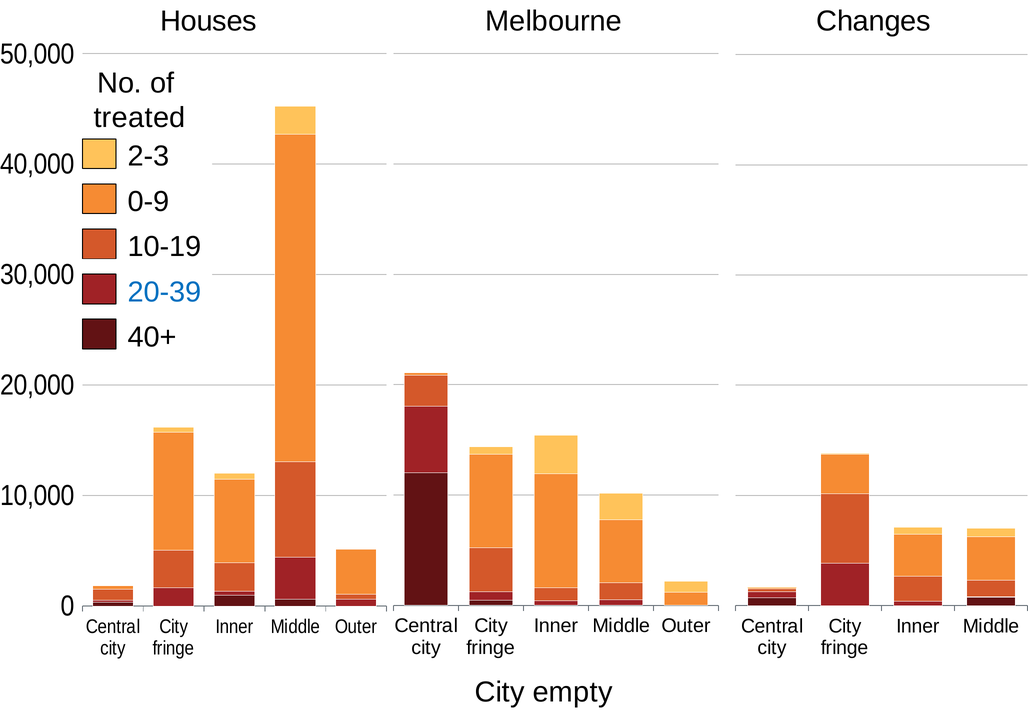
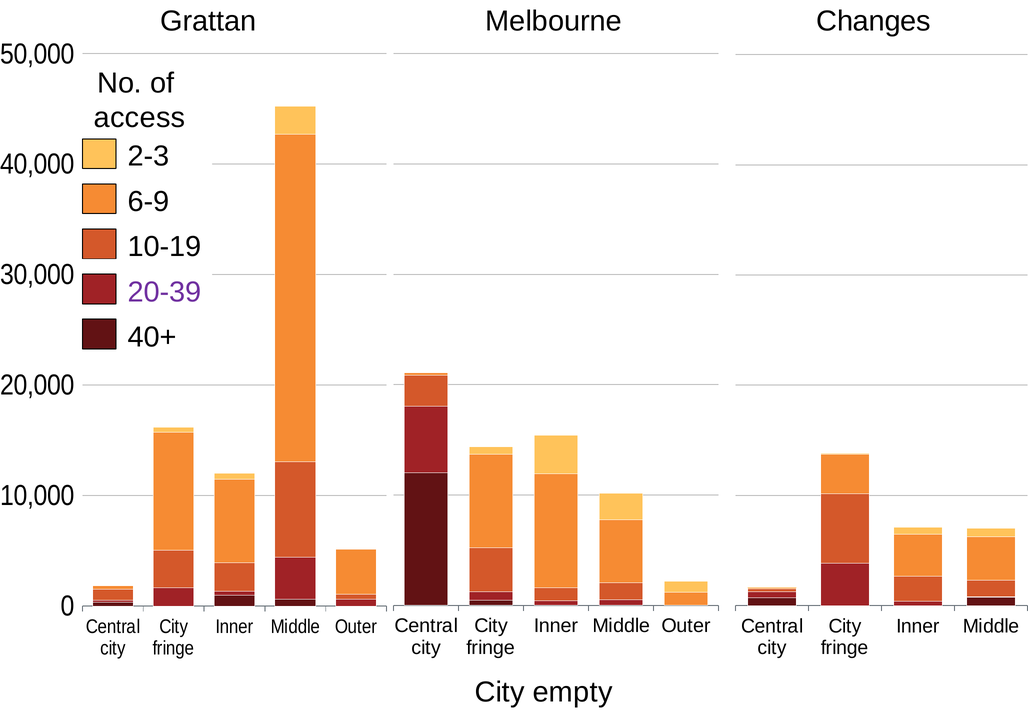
Houses: Houses -> Grattan
treated: treated -> access
0-9: 0-9 -> 6-9
20-39 colour: blue -> purple
